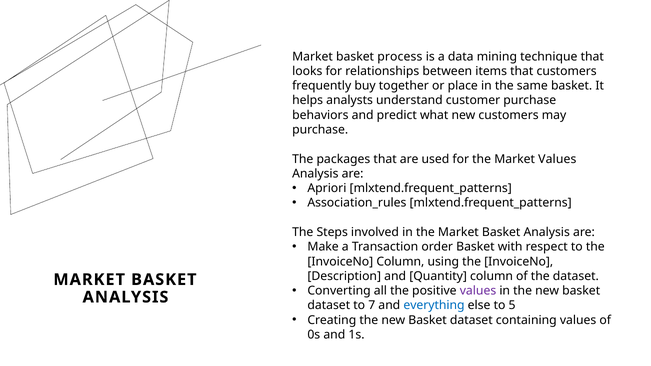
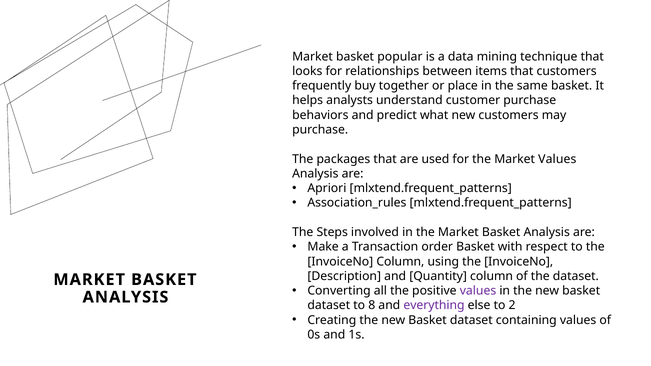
process: process -> popular
7: 7 -> 8
everything colour: blue -> purple
5: 5 -> 2
